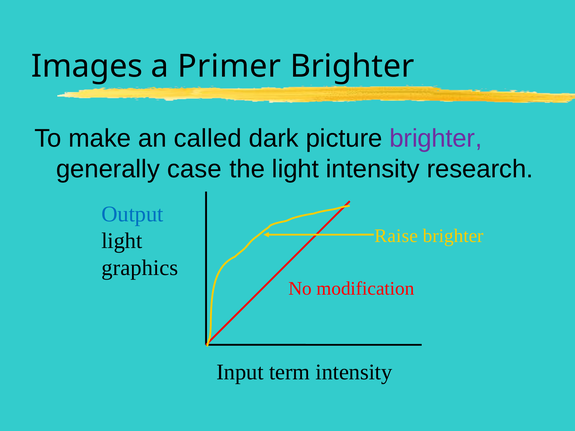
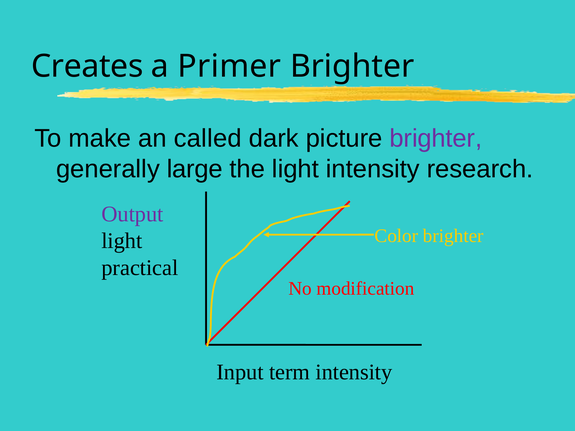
Images: Images -> Creates
case: case -> large
Output colour: blue -> purple
Raise: Raise -> Color
graphics: graphics -> practical
